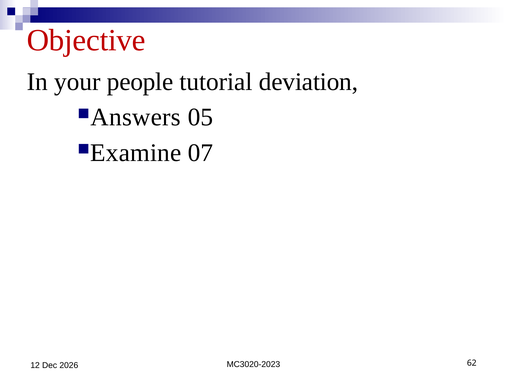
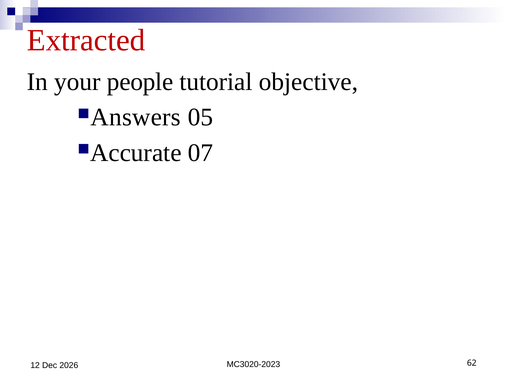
Objective: Objective -> Extracted
deviation: deviation -> objective
Examine: Examine -> Accurate
